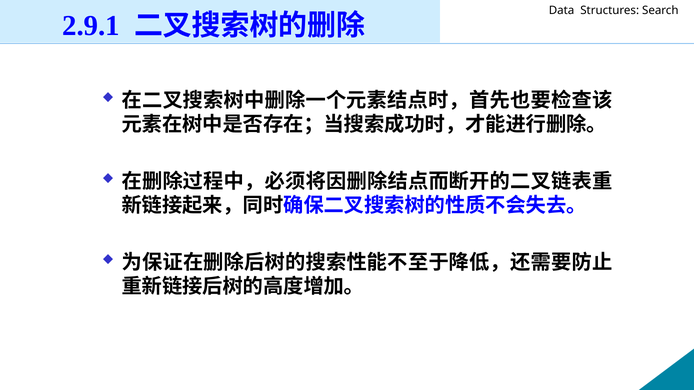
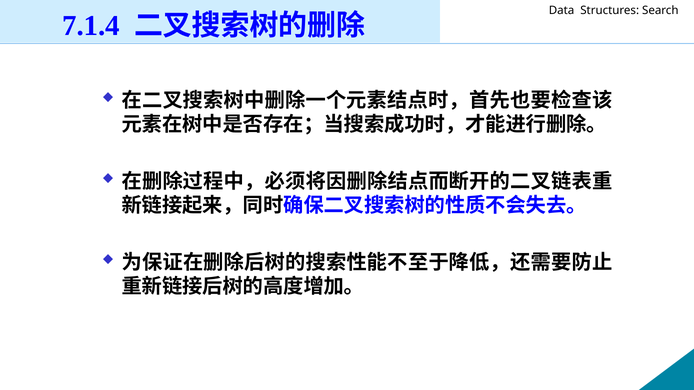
2.9.1: 2.9.1 -> 7.1.4
